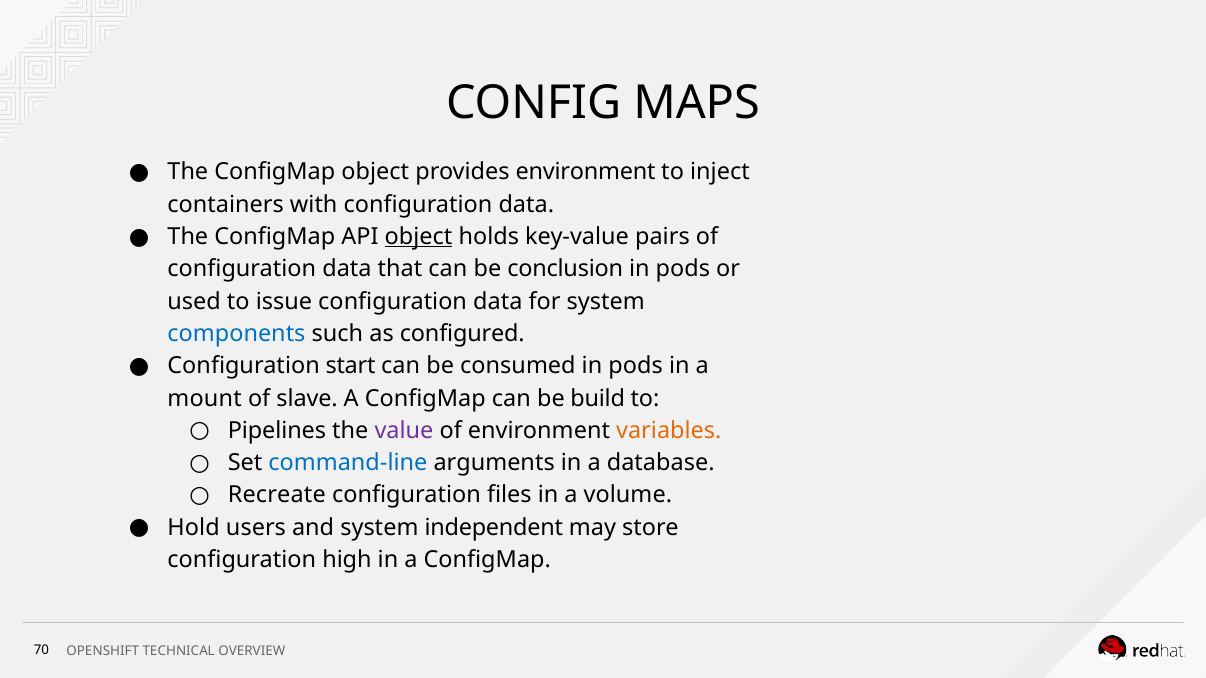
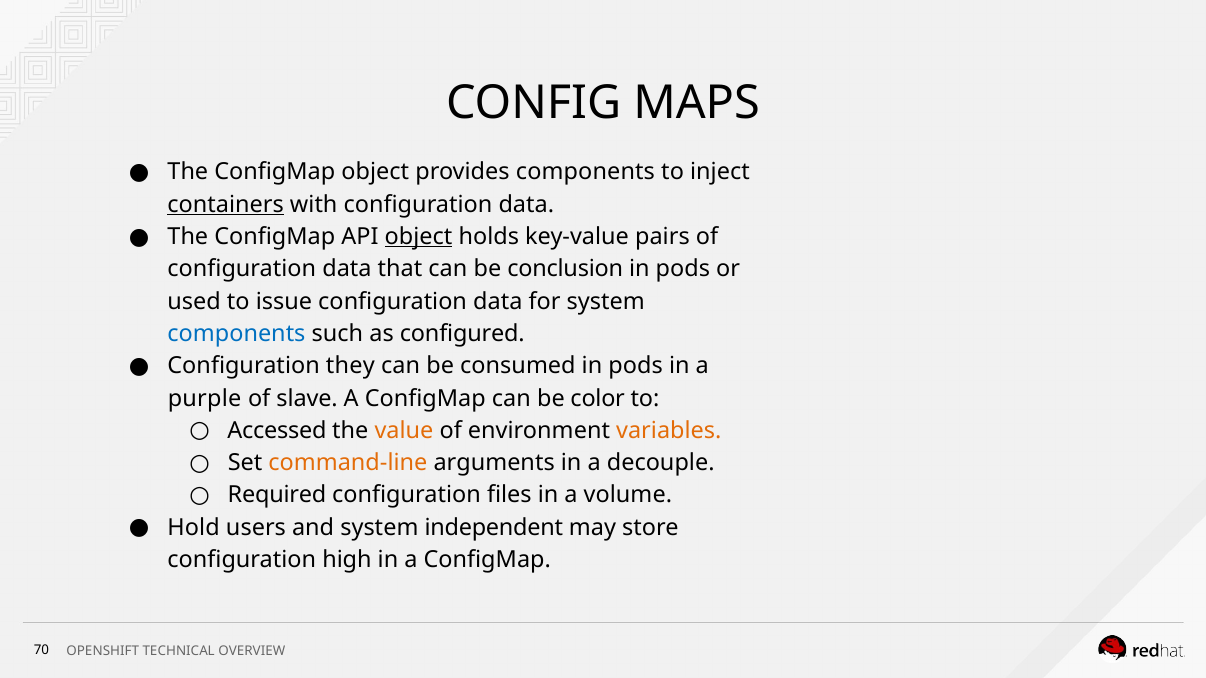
provides environment: environment -> components
containers underline: none -> present
start: start -> they
mount: mount -> purple
build: build -> color
Pipelines: Pipelines -> Accessed
value colour: purple -> orange
command-line colour: blue -> orange
database: database -> decouple
Recreate: Recreate -> Required
